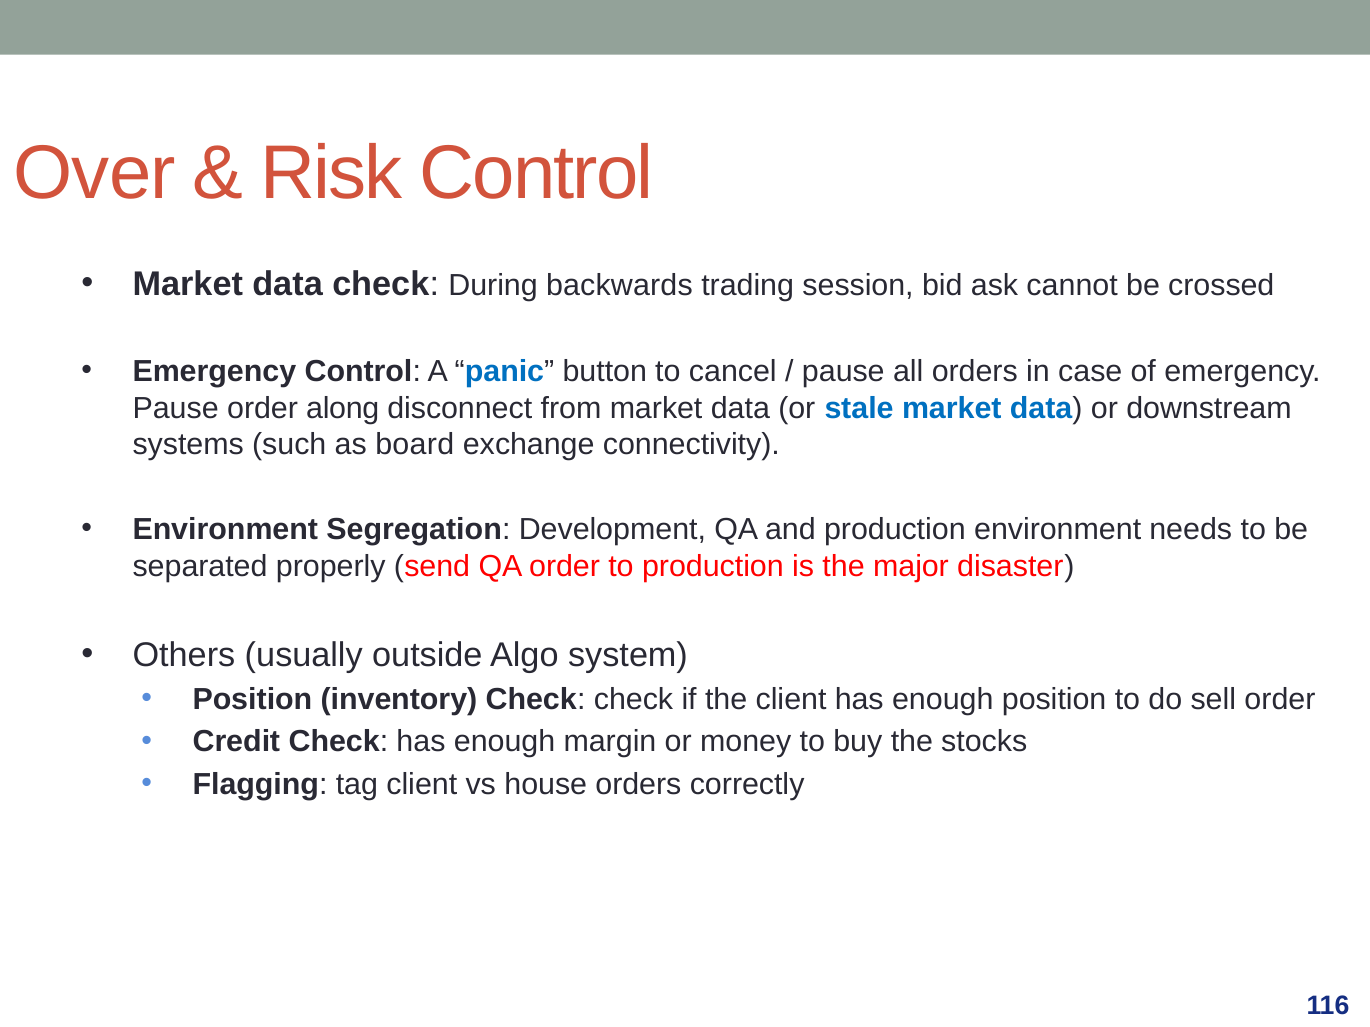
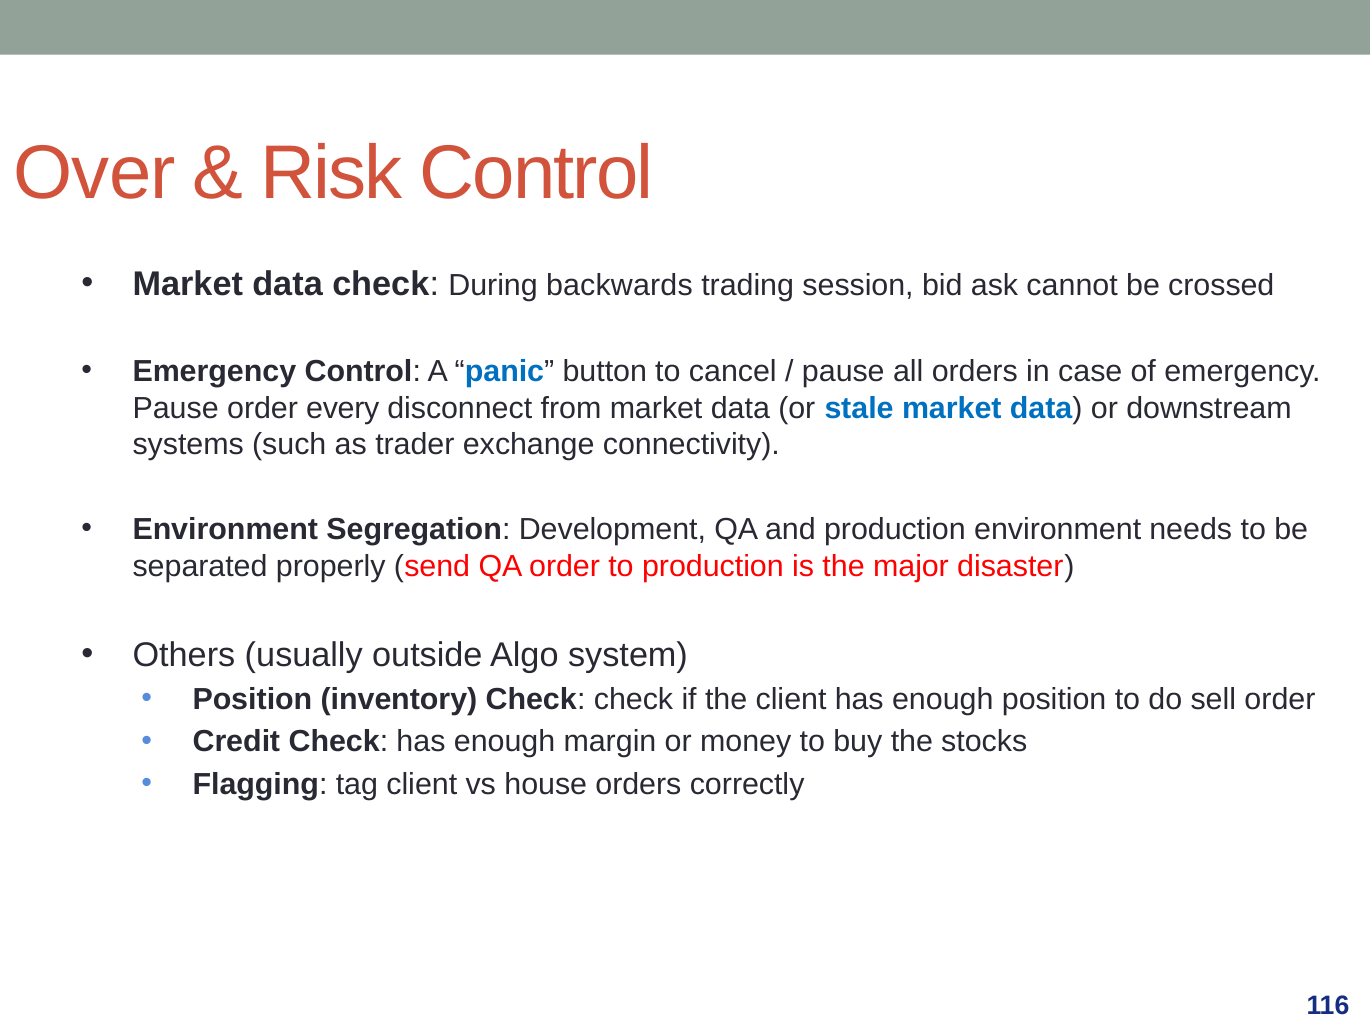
along: along -> every
board: board -> trader
